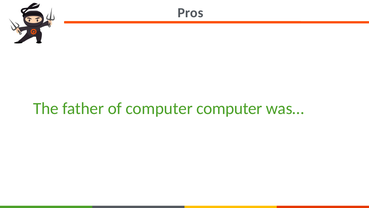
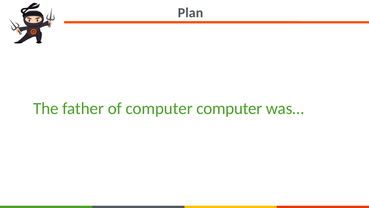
Pros: Pros -> Plan
